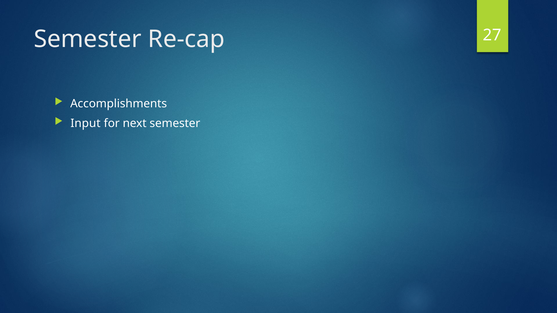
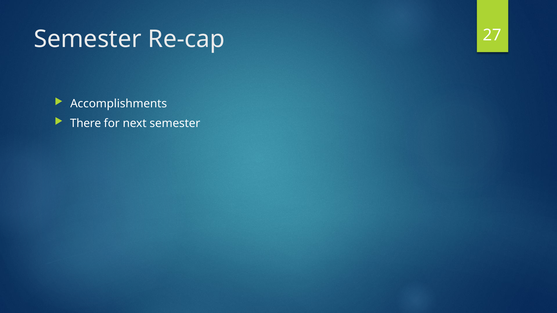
Input: Input -> There
